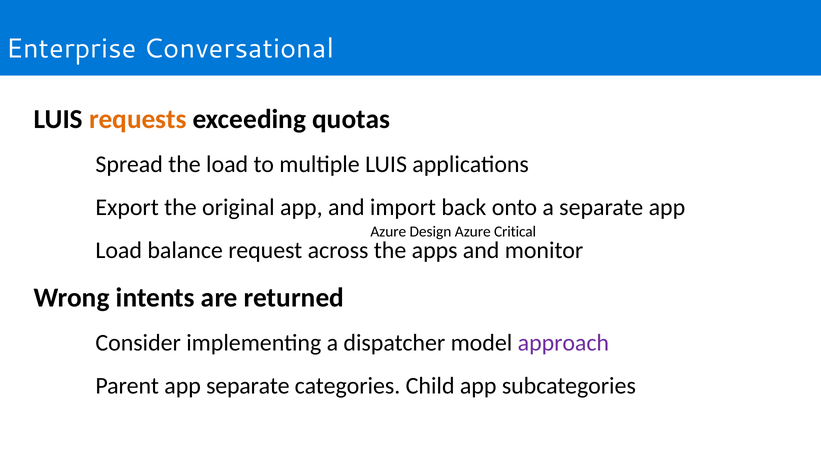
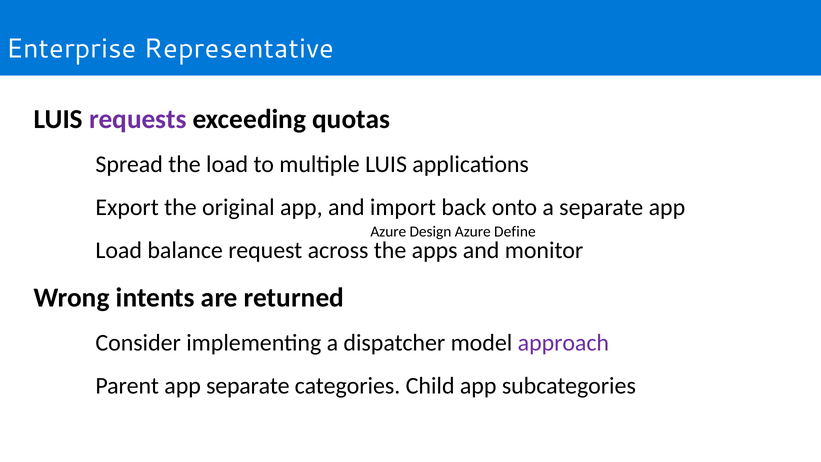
Conversational: Conversational -> Representative
requests colour: orange -> purple
Critical: Critical -> Define
